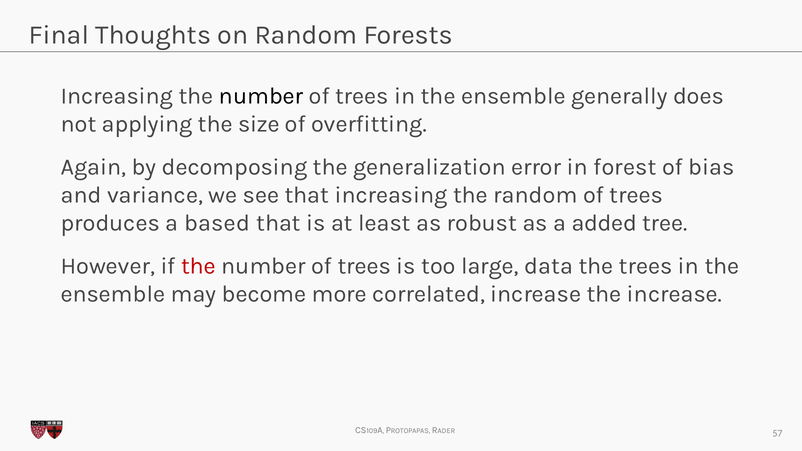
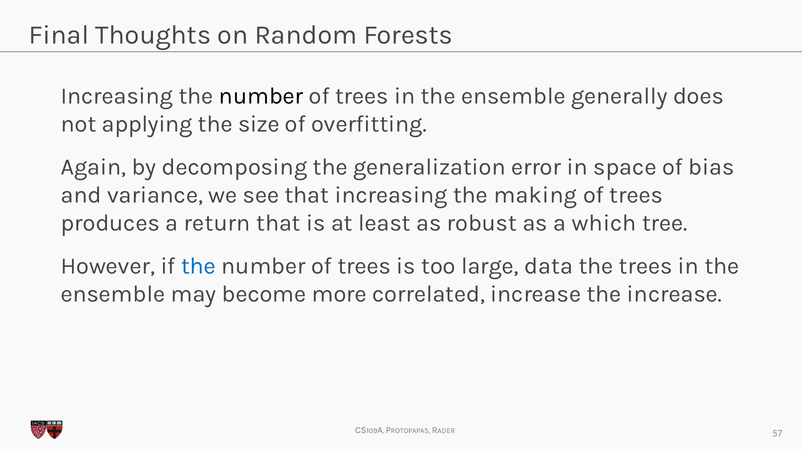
forest: forest -> space
the random: random -> making
based: based -> return
added: added -> which
the at (198, 266) colour: red -> blue
